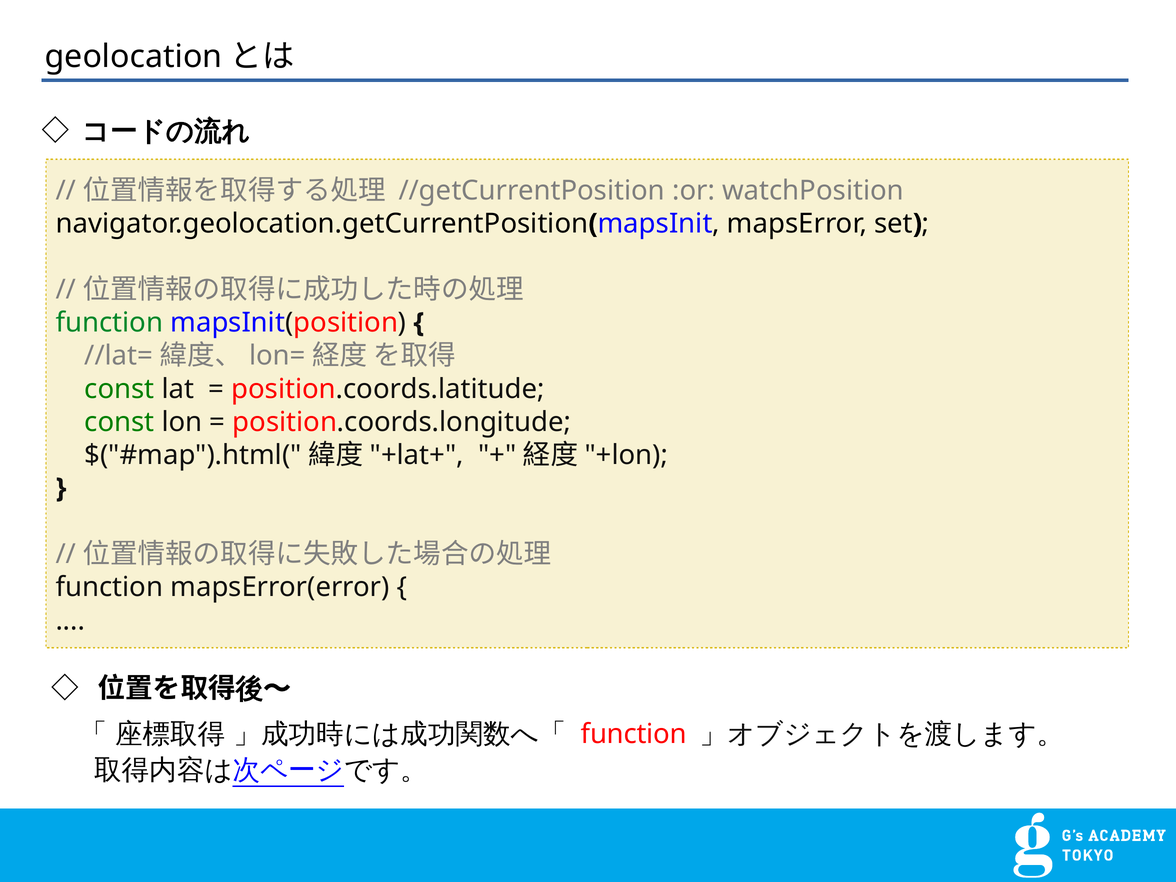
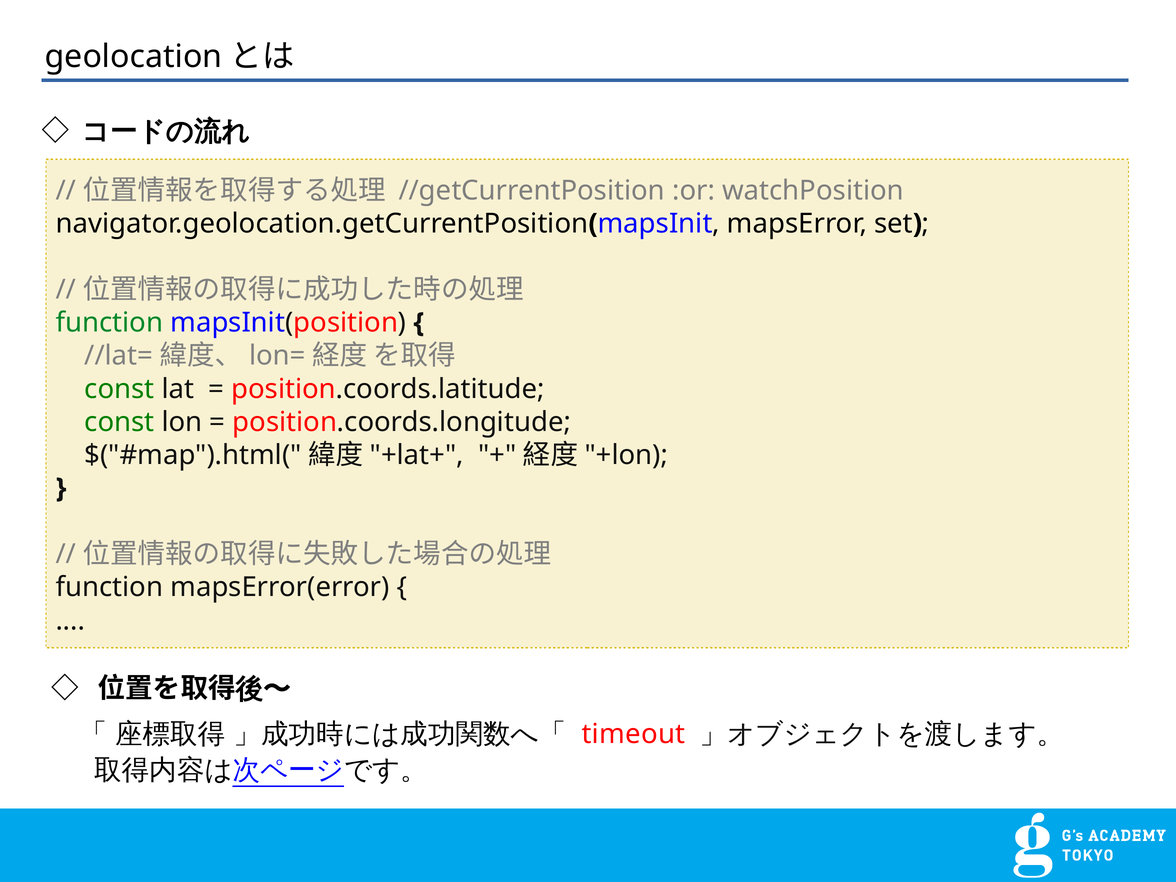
function at (634, 734): function -> timeout
